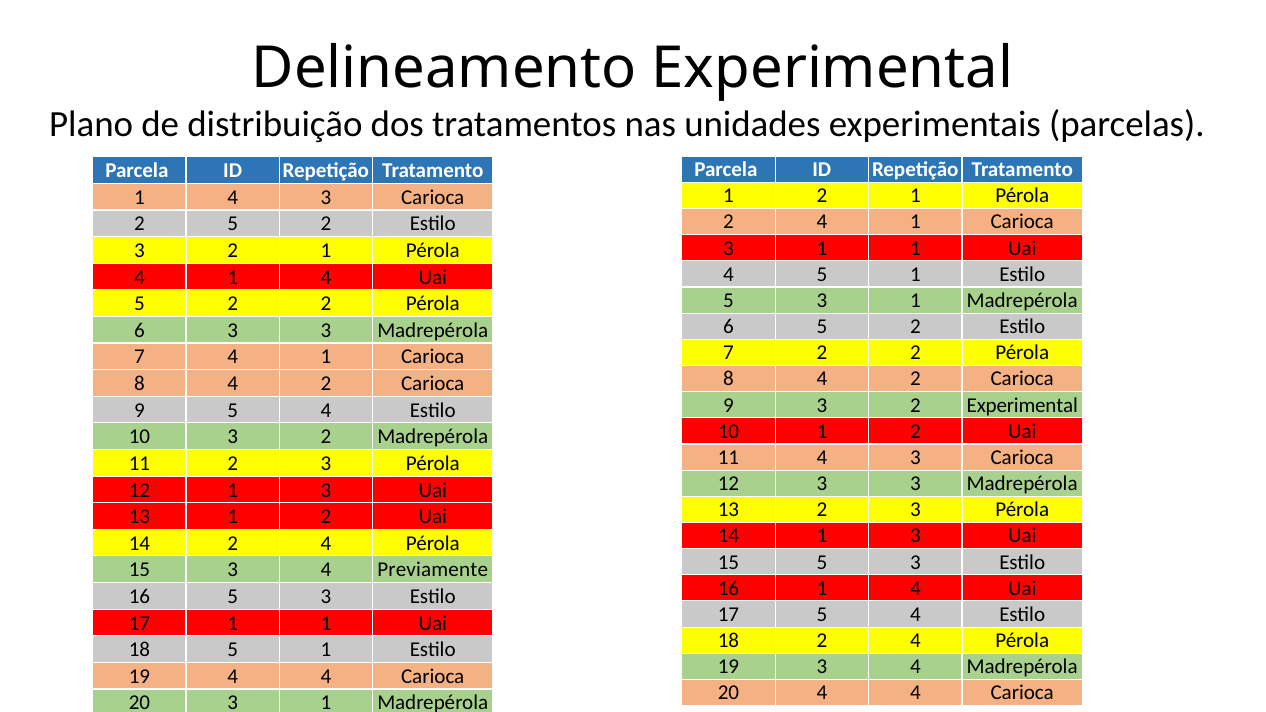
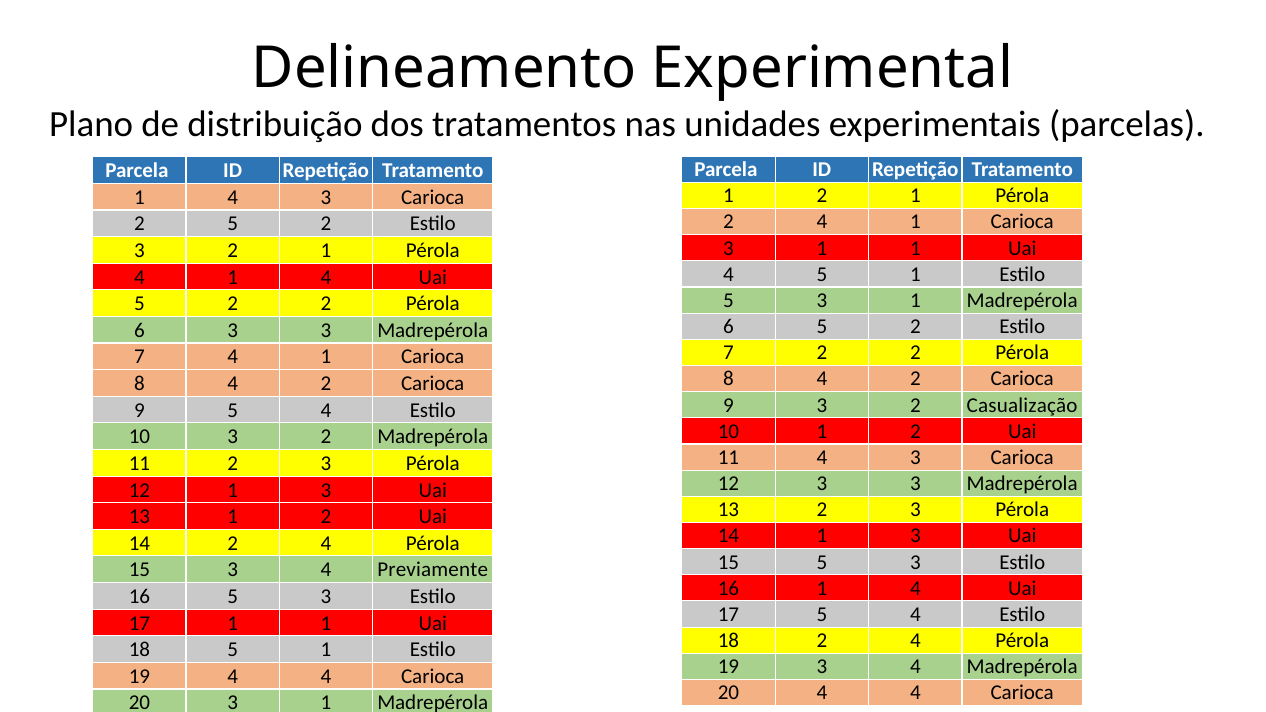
2 Experimental: Experimental -> Casualização
